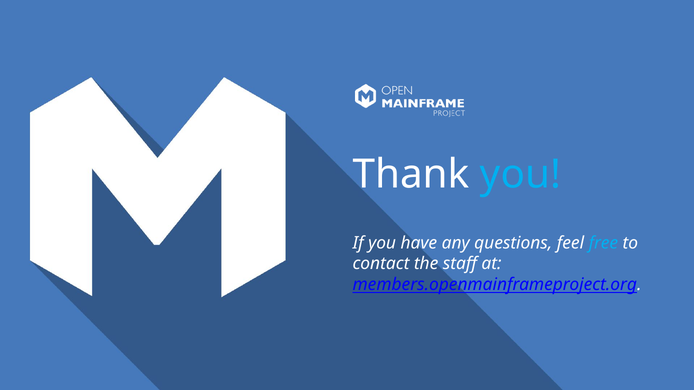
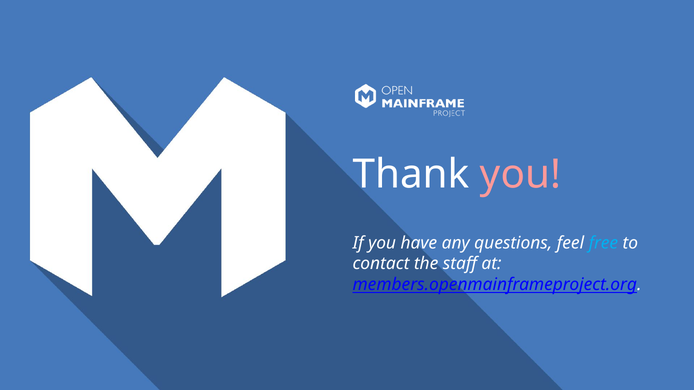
you at (520, 174) colour: light blue -> pink
